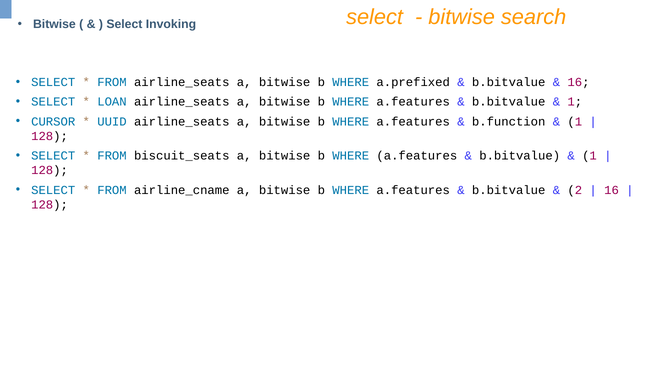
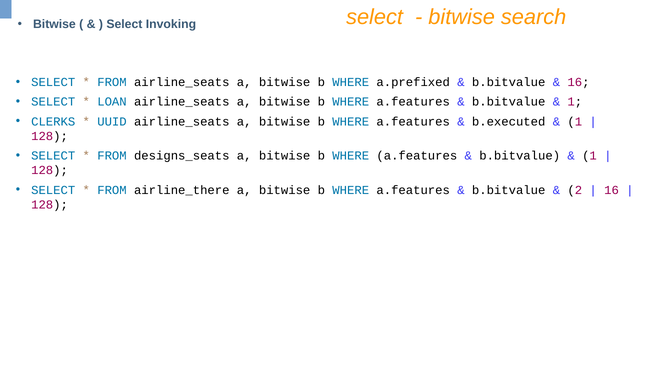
CURSOR: CURSOR -> CLERKS
b.function: b.function -> b.executed
biscuit_seats: biscuit_seats -> designs_seats
airline_cname: airline_cname -> airline_there
